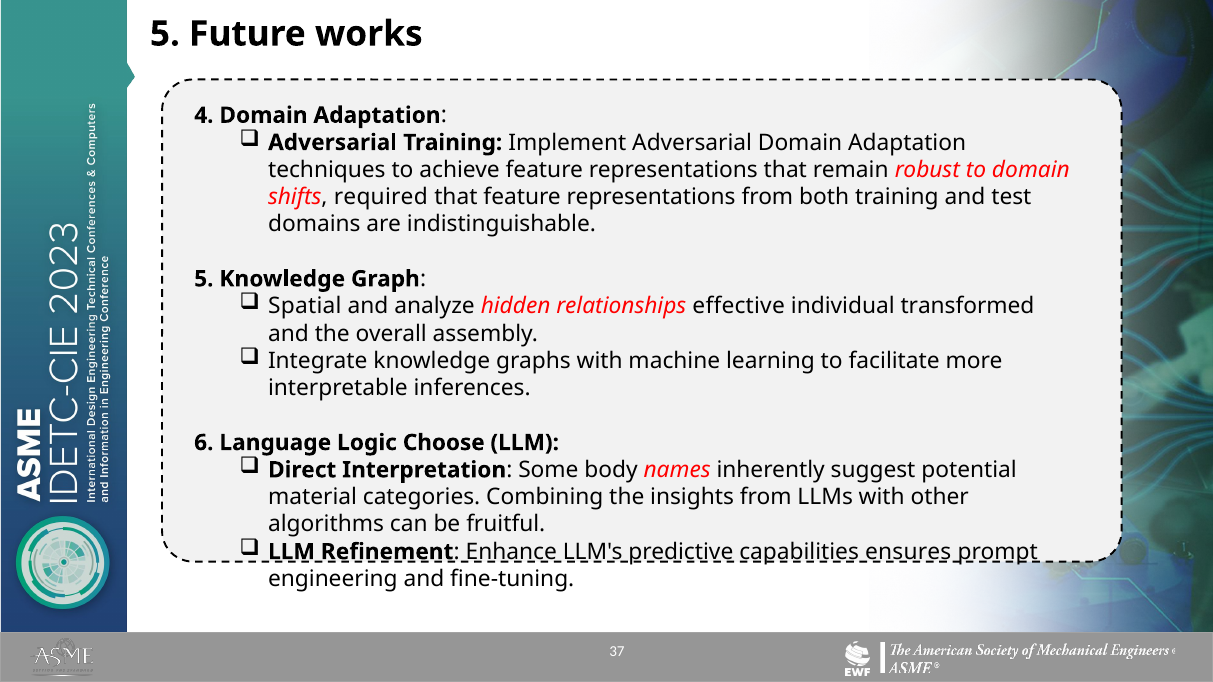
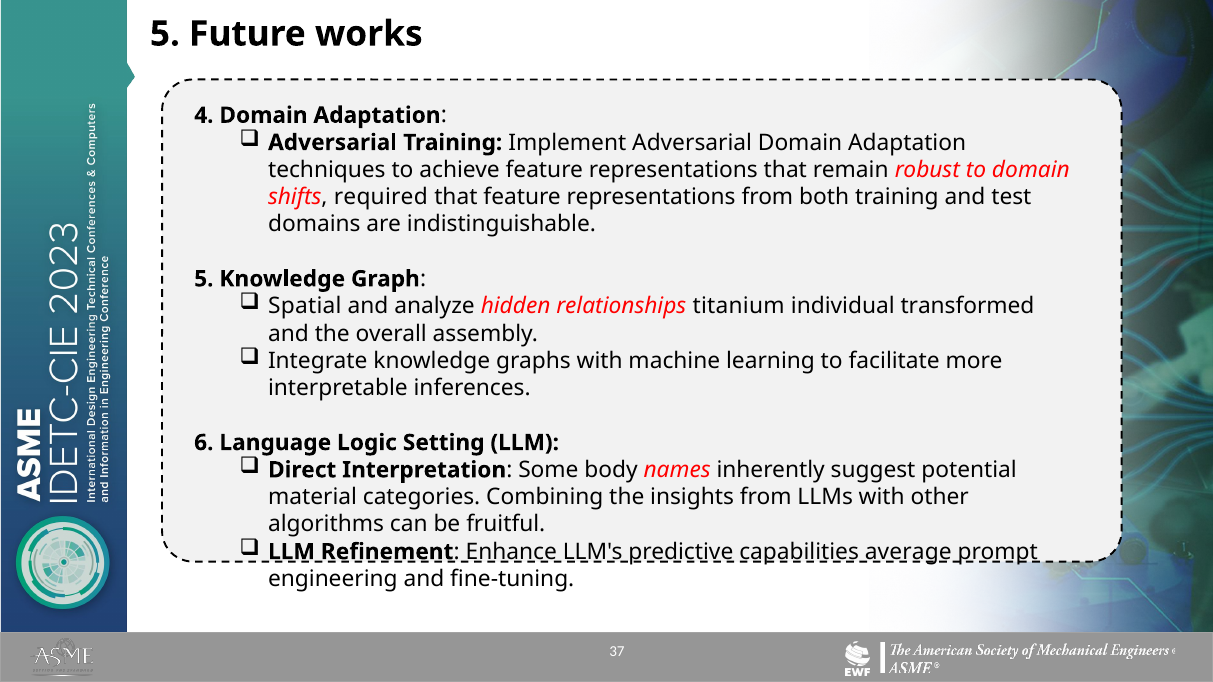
effective: effective -> titanium
Choose: Choose -> Setting
ensures: ensures -> average
